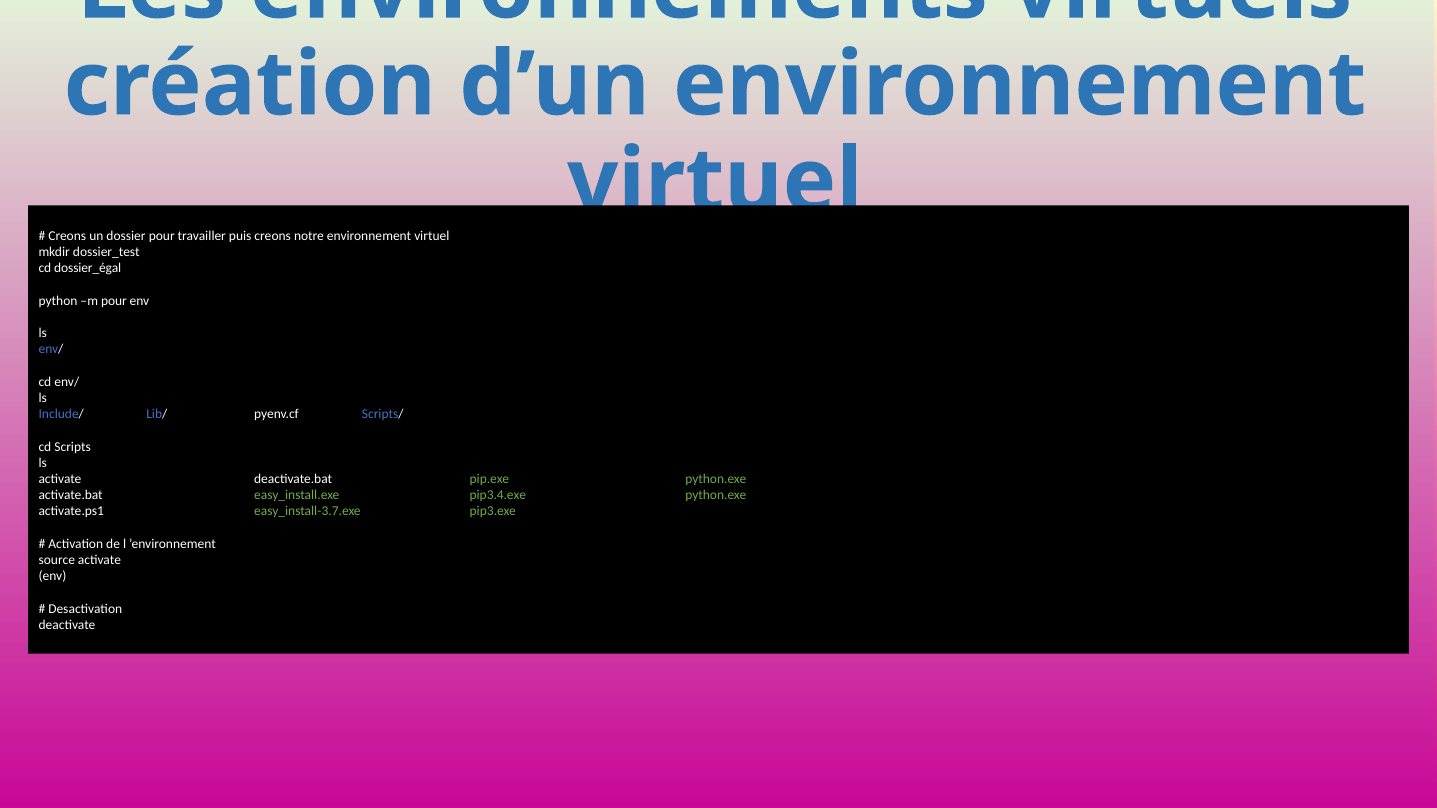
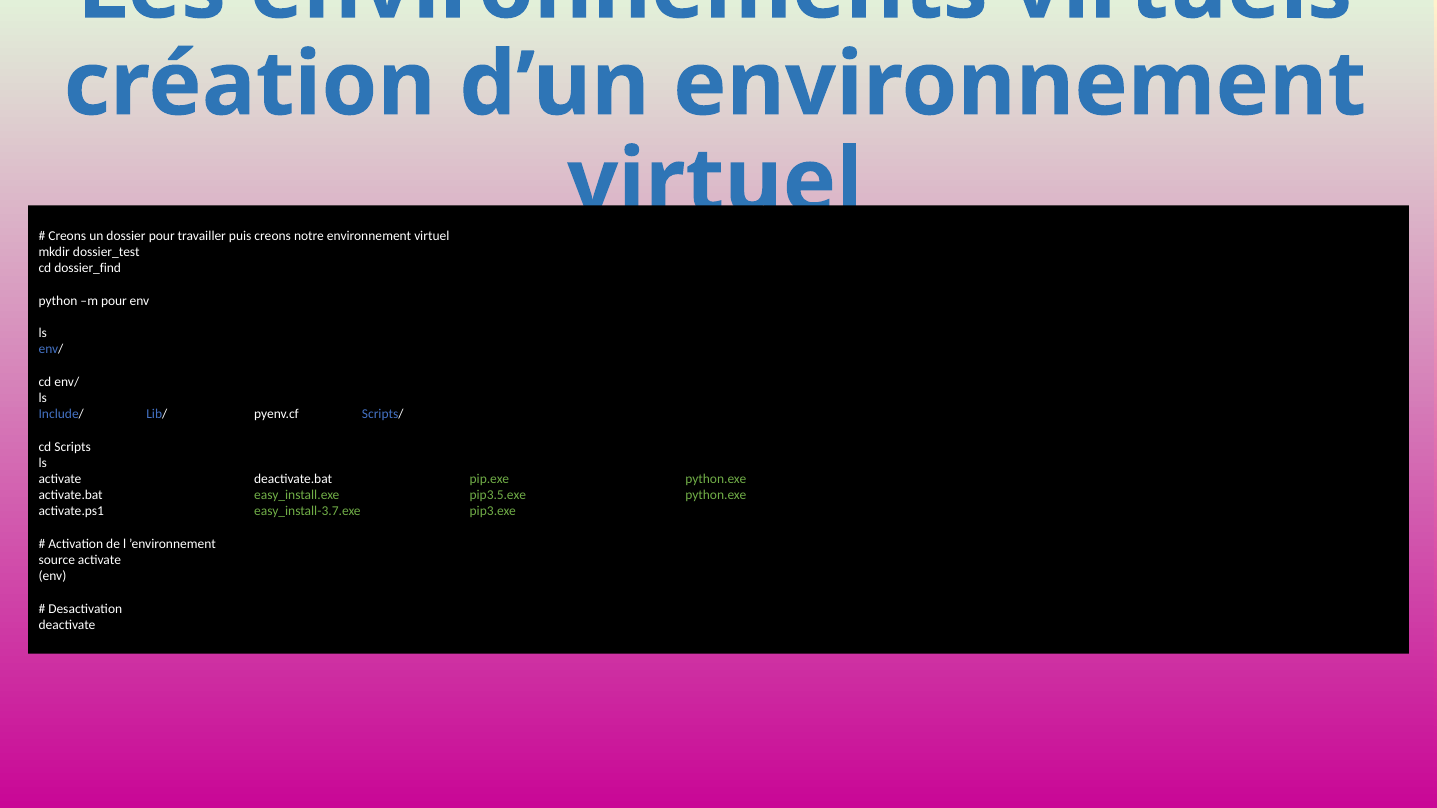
dossier_égal: dossier_égal -> dossier_find
pip3.4.exe: pip3.4.exe -> pip3.5.exe
